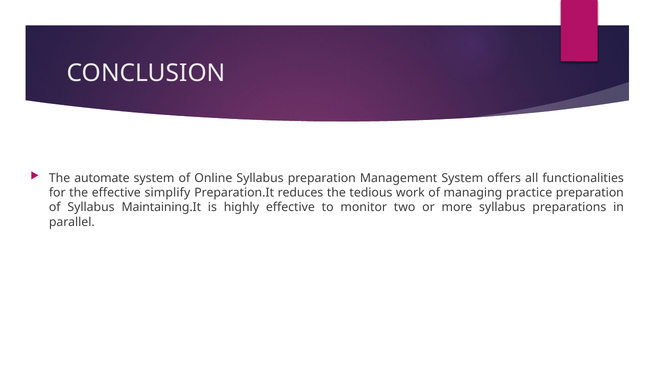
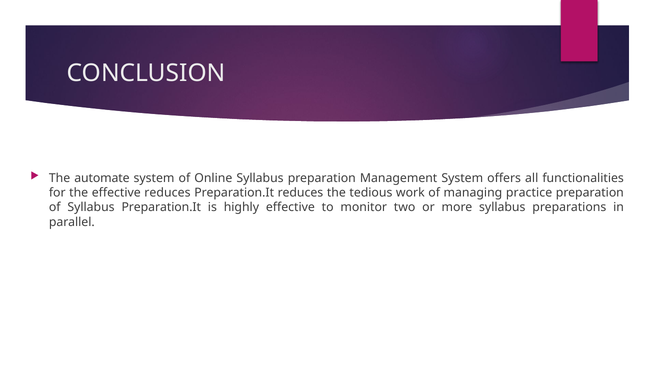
effective simplify: simplify -> reduces
Syllabus Maintaining.It: Maintaining.It -> Preparation.It
